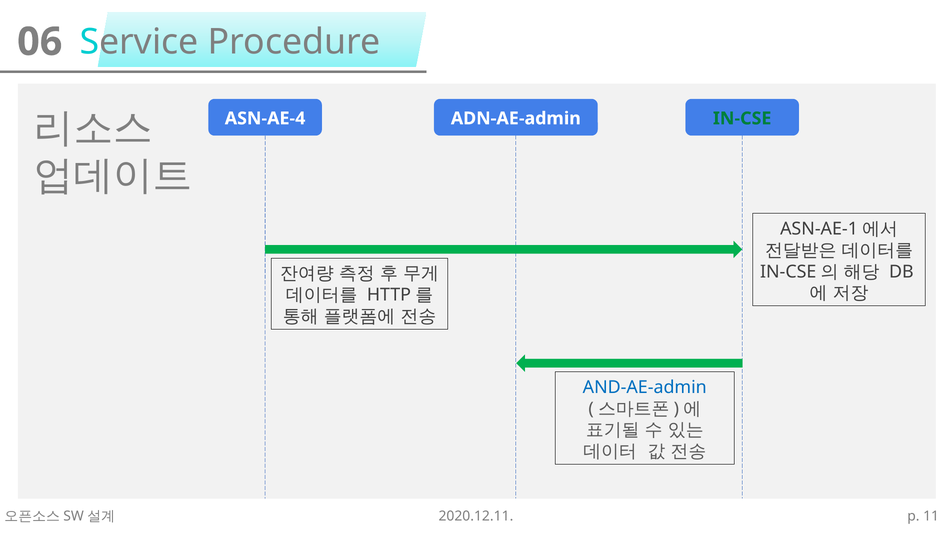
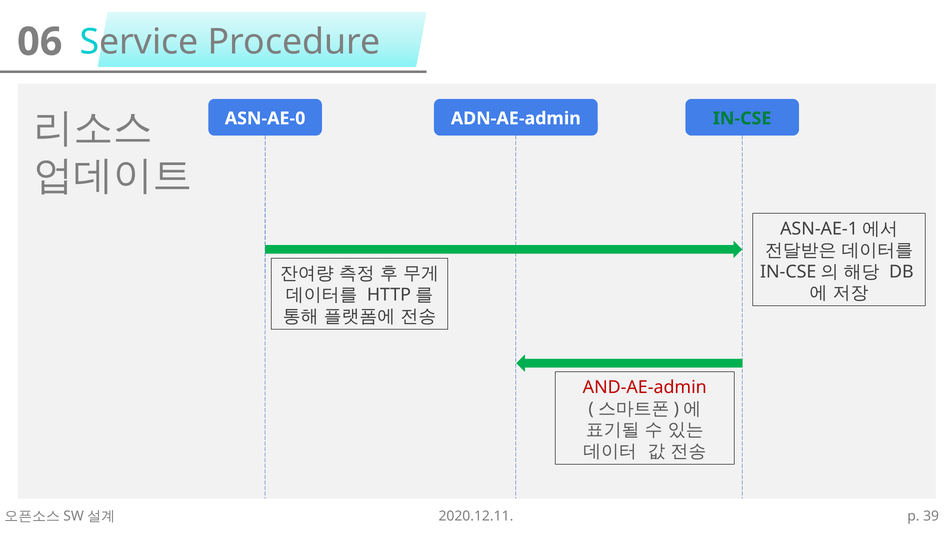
ASN-AE-4: ASN-AE-4 -> ASN-AE-0
AND-AE-admin colour: blue -> red
11: 11 -> 39
